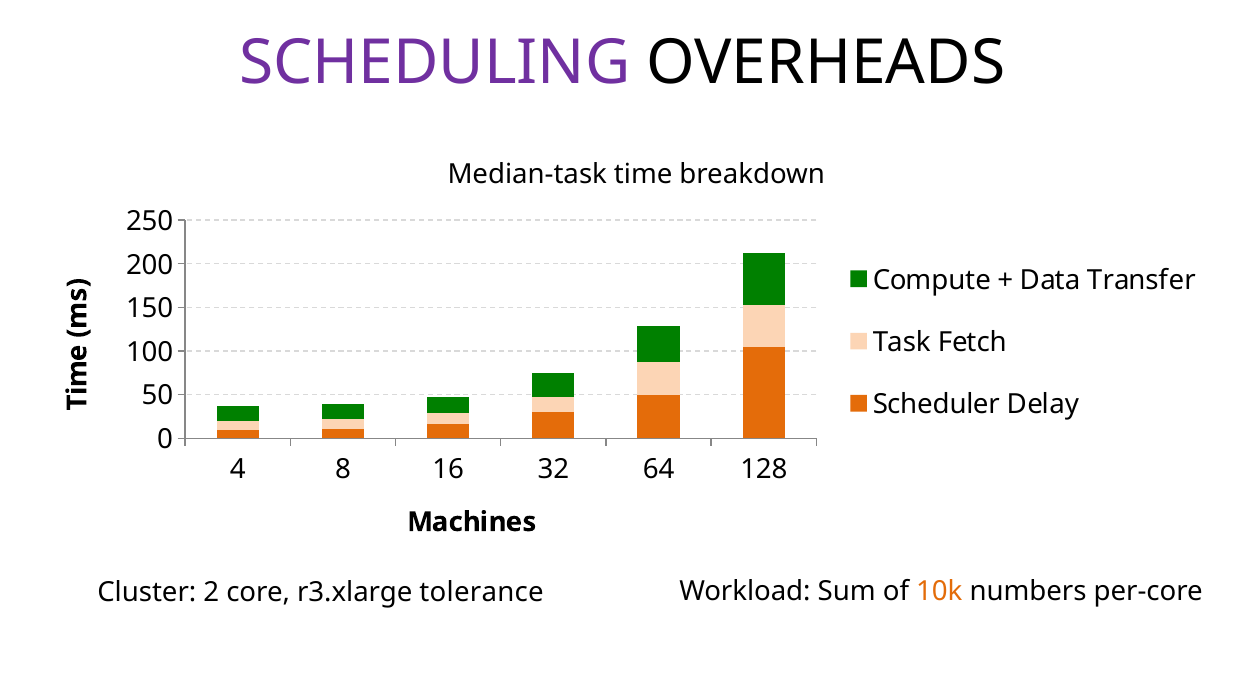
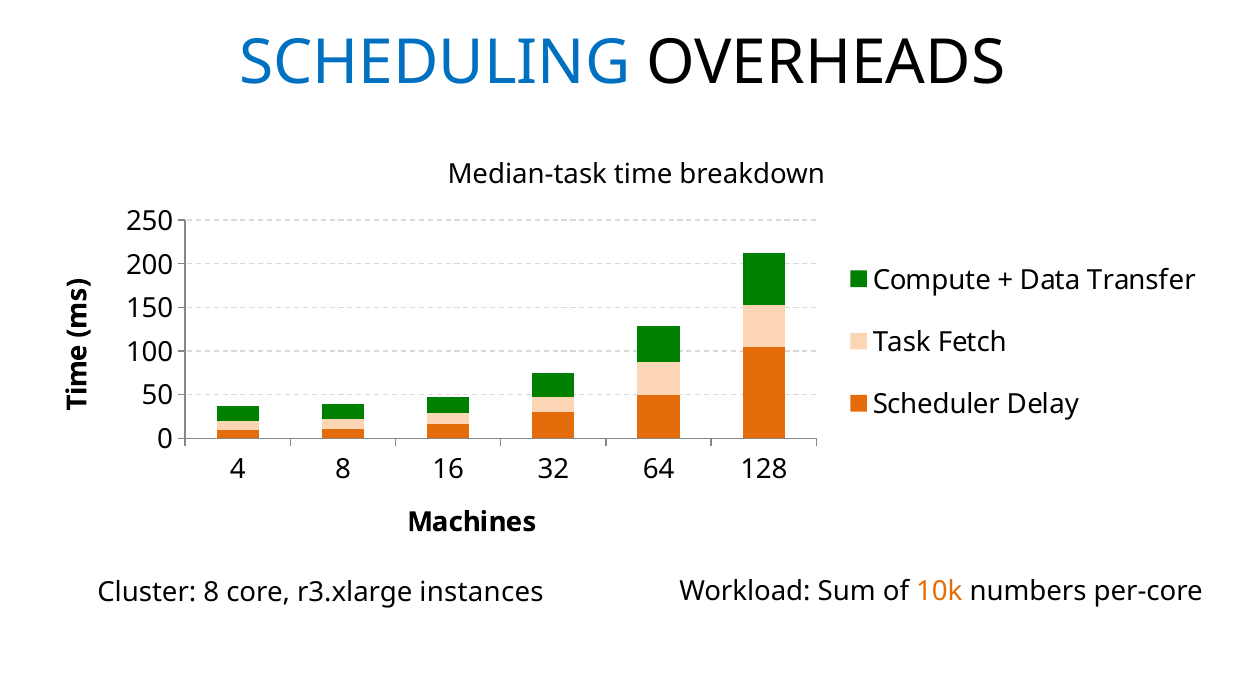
SCHEDULING colour: purple -> blue
Cluster 2: 2 -> 8
tolerance: tolerance -> instances
